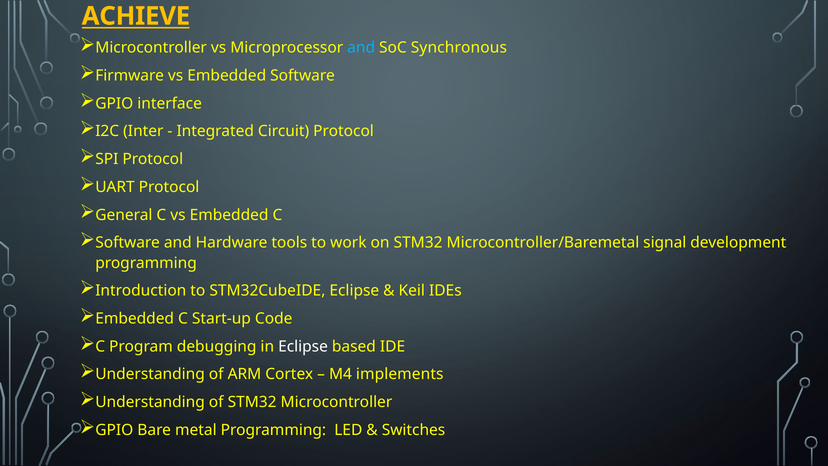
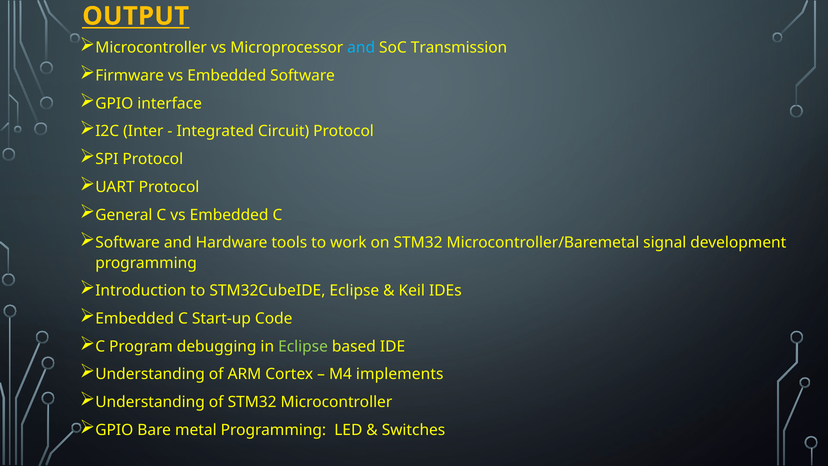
ACHIEVE: ACHIEVE -> OUTPUT
Synchronous: Synchronous -> Transmission
Eclipse at (303, 346) colour: white -> light green
